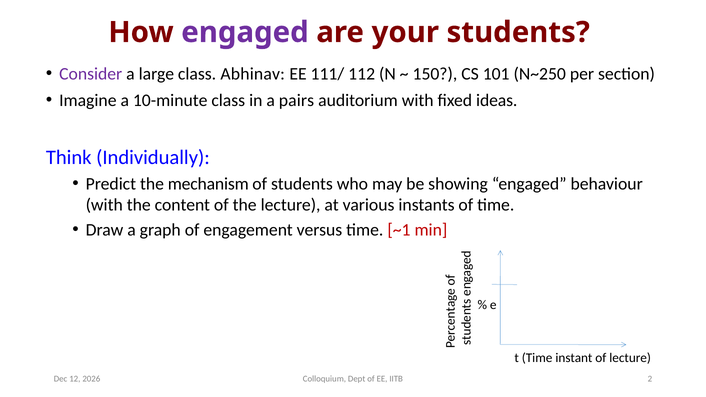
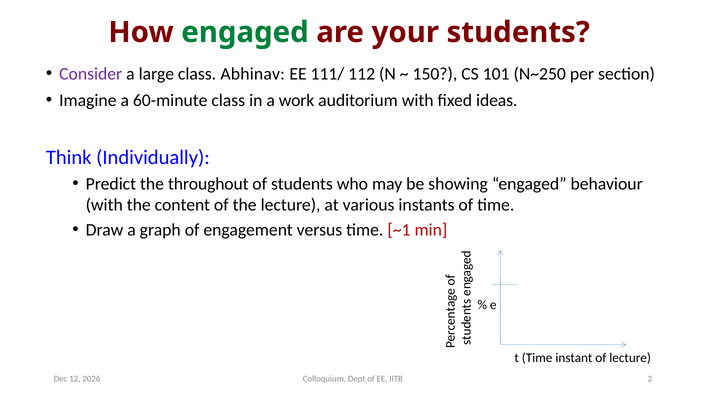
engaged at (245, 32) colour: purple -> green
10-minute: 10-minute -> 60-minute
pairs: pairs -> work
mechanism: mechanism -> throughout
